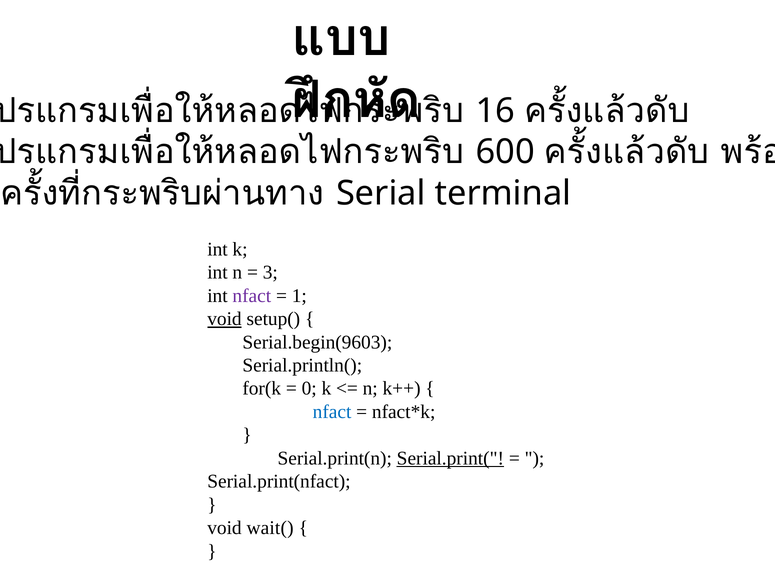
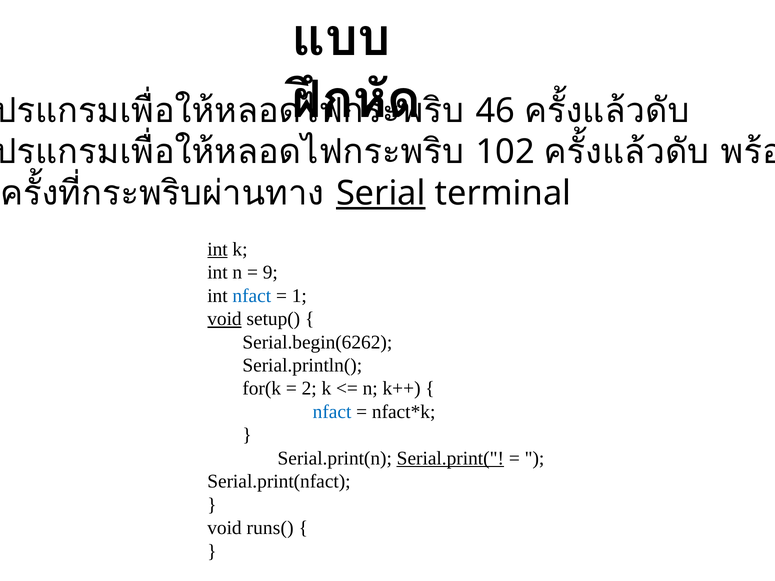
16: 16 -> 46
600: 600 -> 102
Serial underline: none -> present
int at (217, 249) underline: none -> present
3: 3 -> 9
nfact at (252, 296) colour: purple -> blue
Serial.begin(9603: Serial.begin(9603 -> Serial.begin(6262
0 at (309, 389): 0 -> 2
wait(: wait( -> runs(
